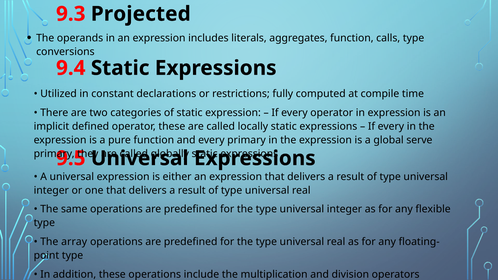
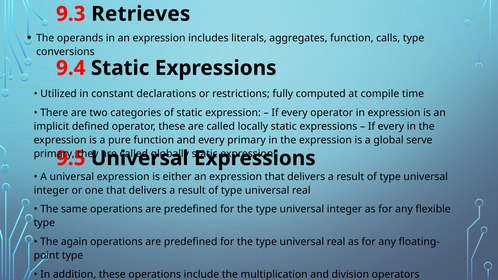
Projected: Projected -> Retrieves
array: array -> again
